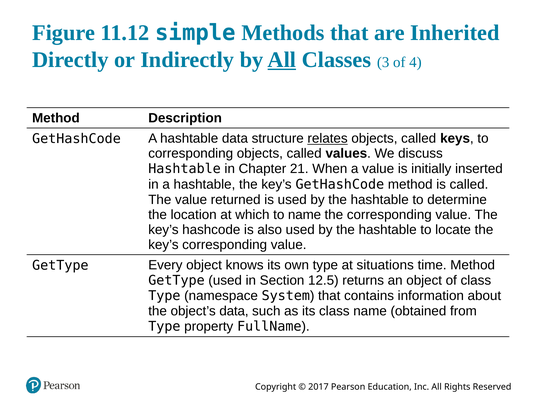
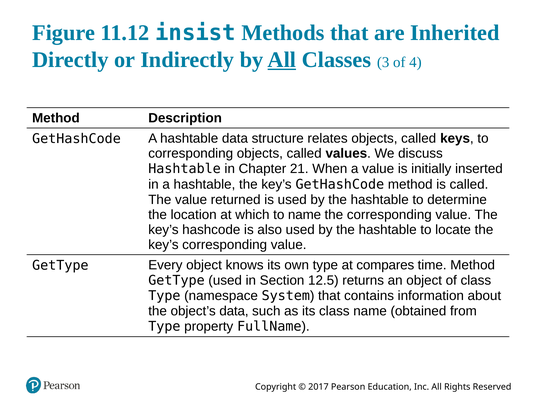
simple: simple -> insist
relates underline: present -> none
situations: situations -> compares
